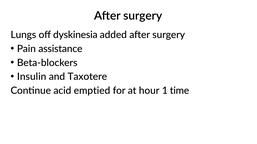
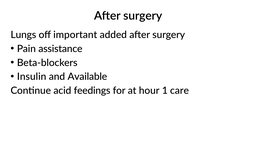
dyskinesia: dyskinesia -> important
Taxotere: Taxotere -> Available
emptied: emptied -> feedings
time: time -> care
